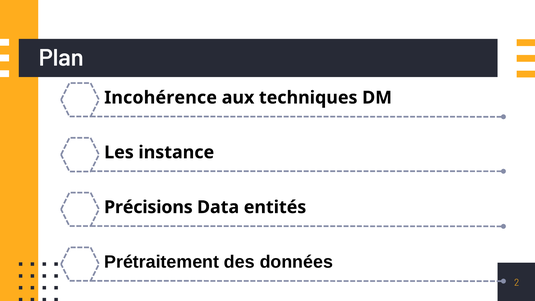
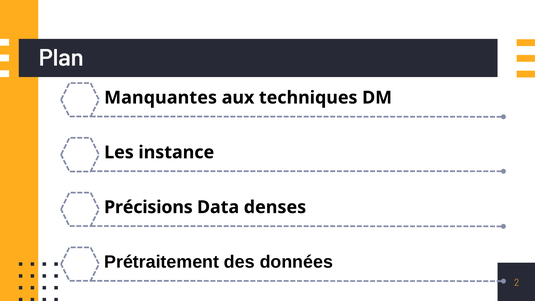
Incohérence: Incohérence -> Manquantes
entités: entités -> denses
